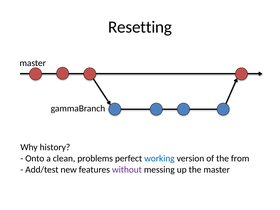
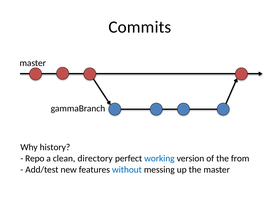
Resetting: Resetting -> Commits
Onto: Onto -> Repo
problems: problems -> directory
without colour: purple -> blue
